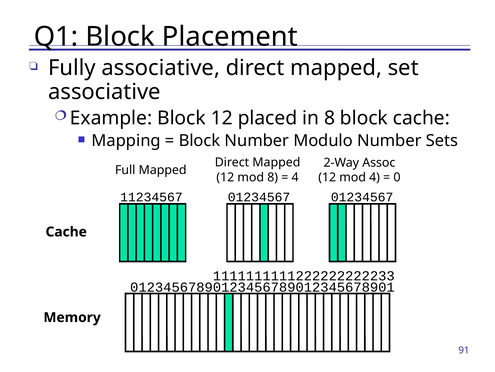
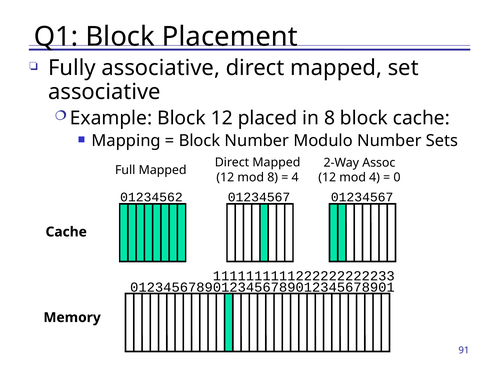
11234567: 11234567 -> 01234562
